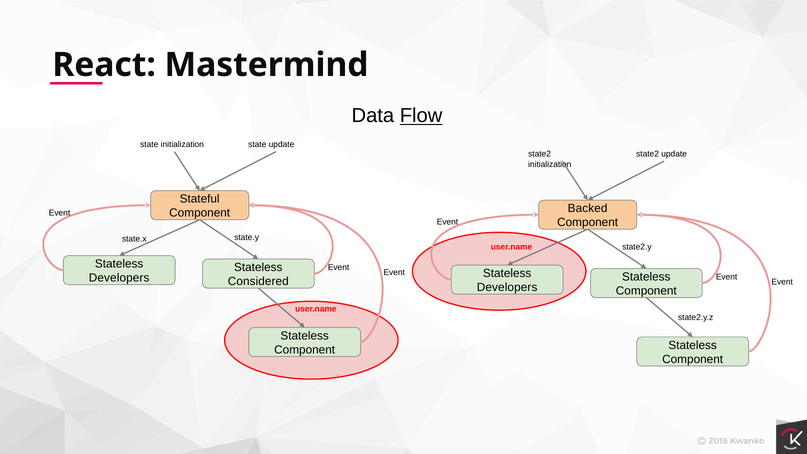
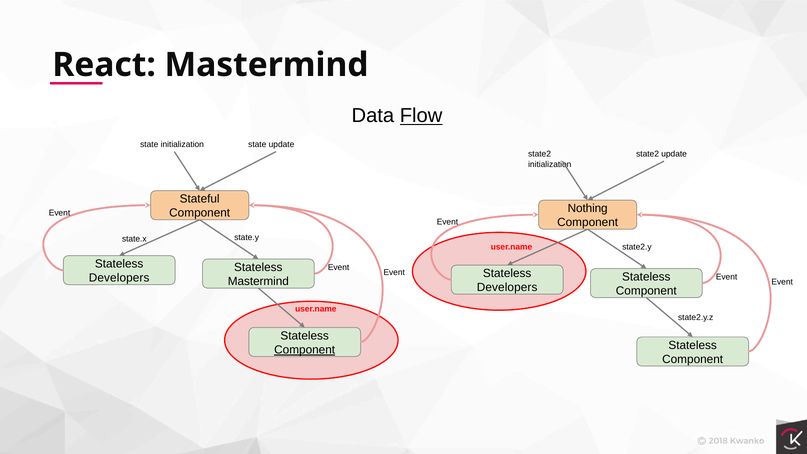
Backed: Backed -> Nothing
Considered at (258, 281): Considered -> Mastermind
Component at (305, 350) underline: none -> present
